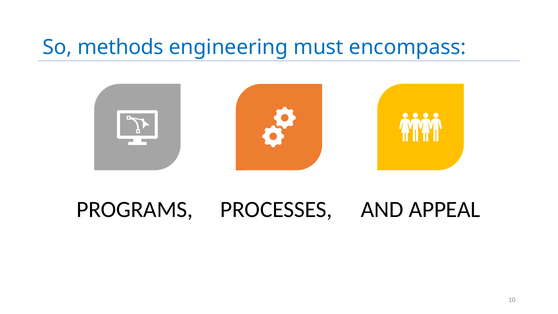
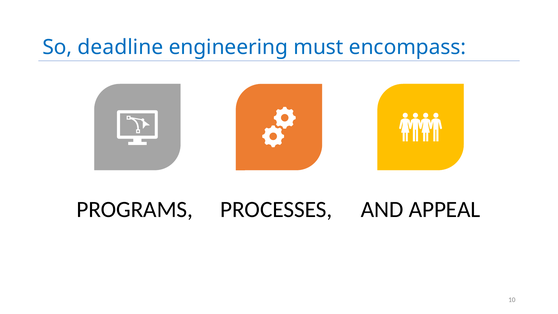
methods: methods -> deadline
